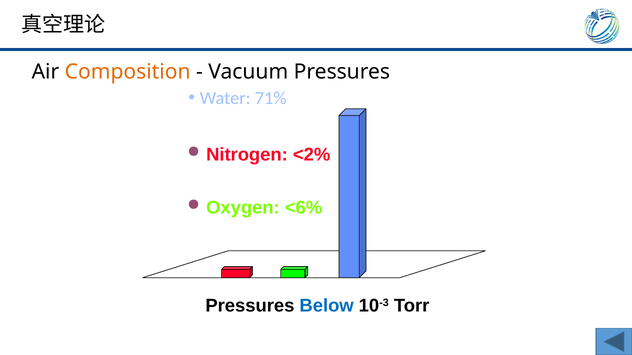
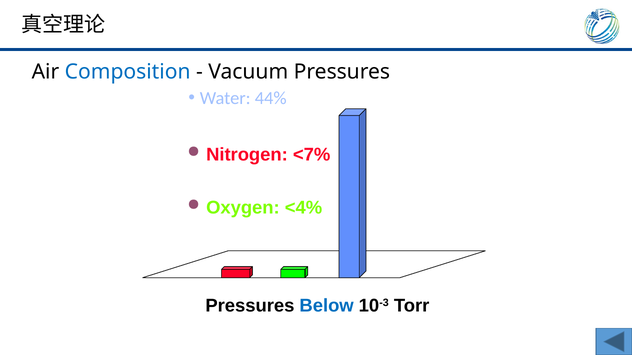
Composition colour: orange -> blue
71%: 71% -> 44%
<2%: <2% -> <7%
<6%: <6% -> <4%
